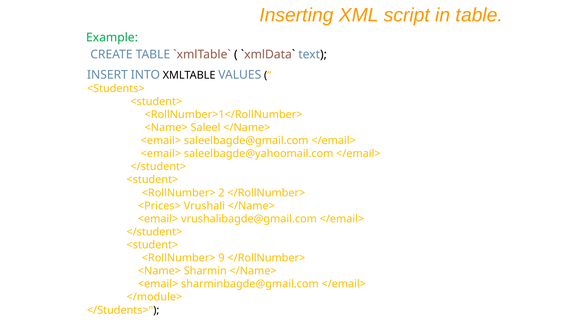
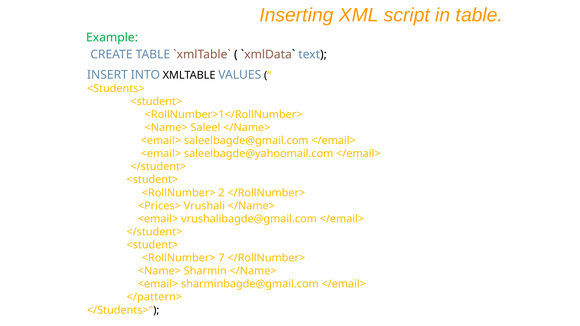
9: 9 -> 7
</module>: </module> -> </pattern>
